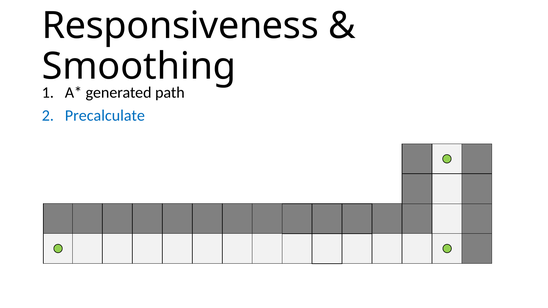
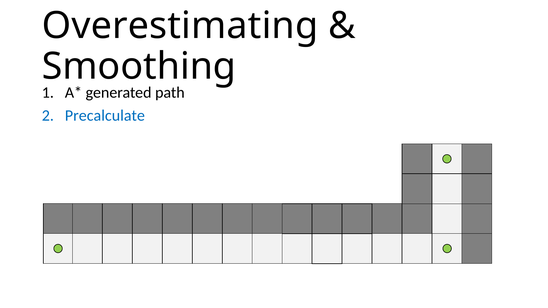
Responsiveness: Responsiveness -> Overestimating
